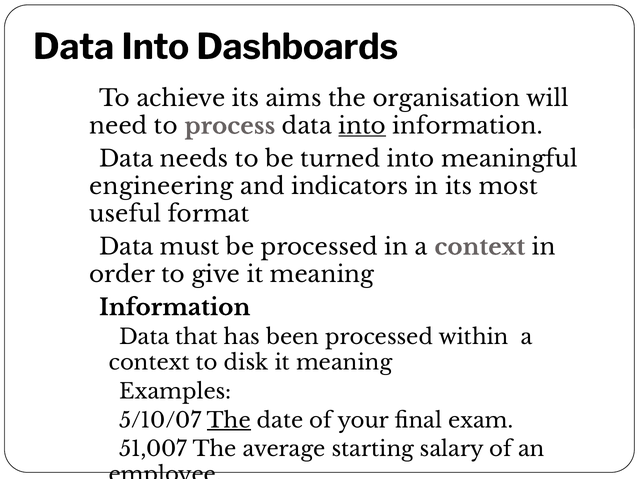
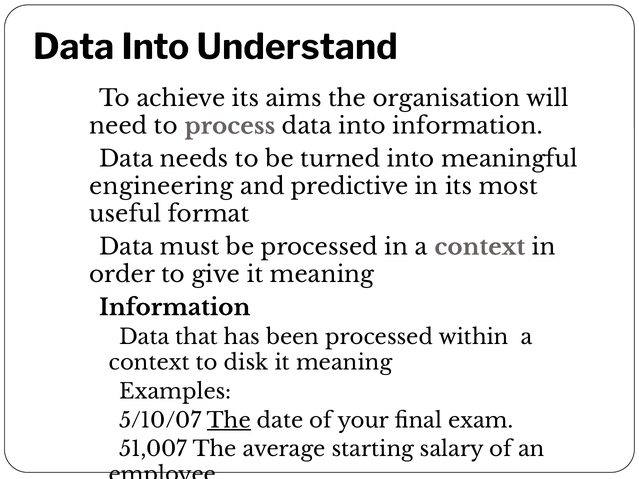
Dashboards: Dashboards -> Understand
into at (362, 126) underline: present -> none
indicators: indicators -> predictive
